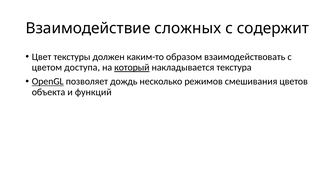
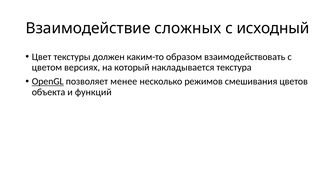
содержит: содержит -> исходный
доступа: доступа -> версиях
который underline: present -> none
дождь: дождь -> менее
